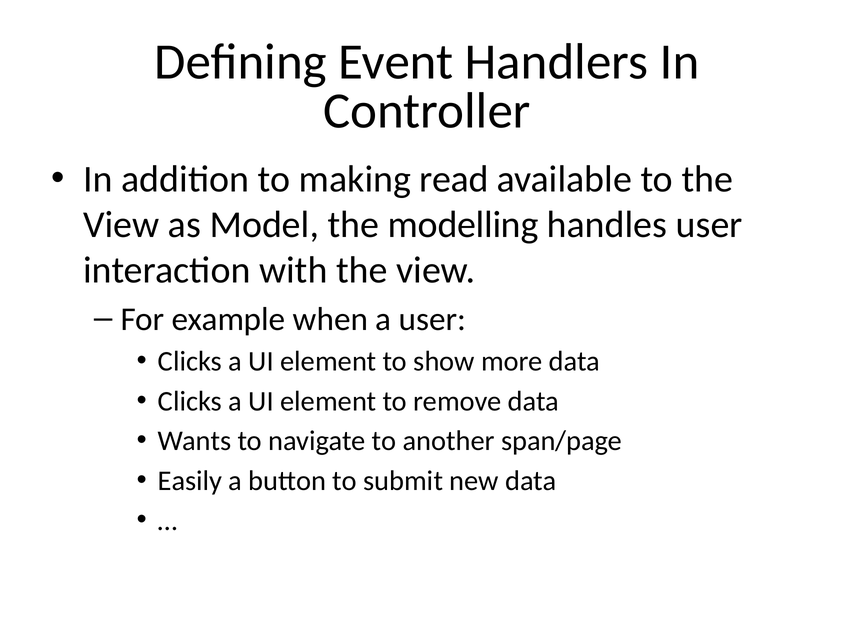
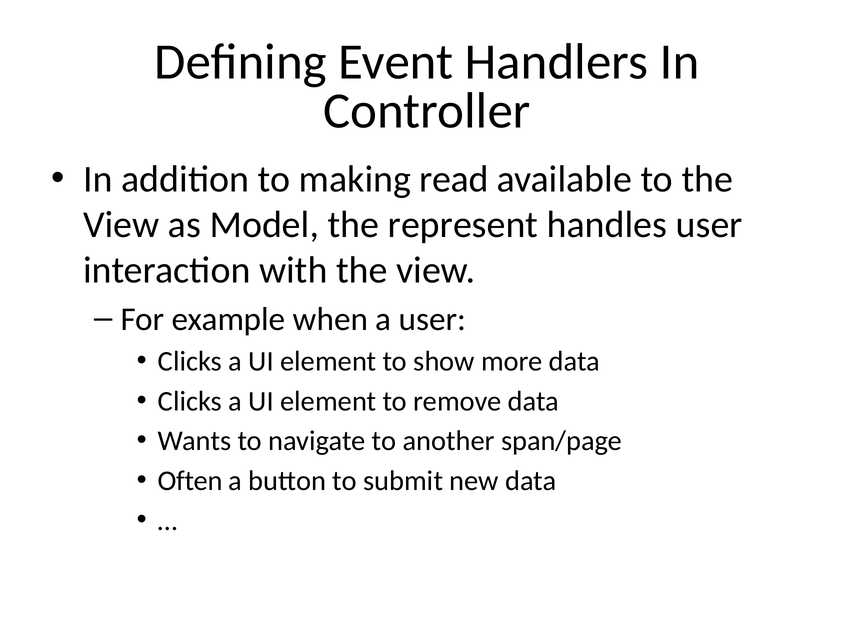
modelling: modelling -> represent
Easily: Easily -> Often
